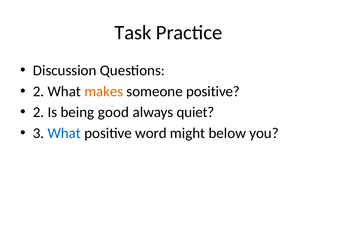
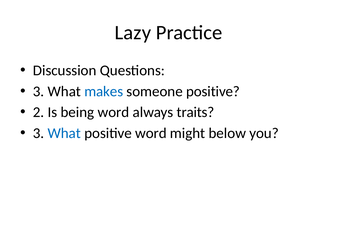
Task: Task -> Lazy
2 at (39, 92): 2 -> 3
makes colour: orange -> blue
being good: good -> word
quiet: quiet -> traits
